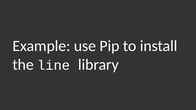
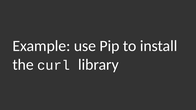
line: line -> curl
